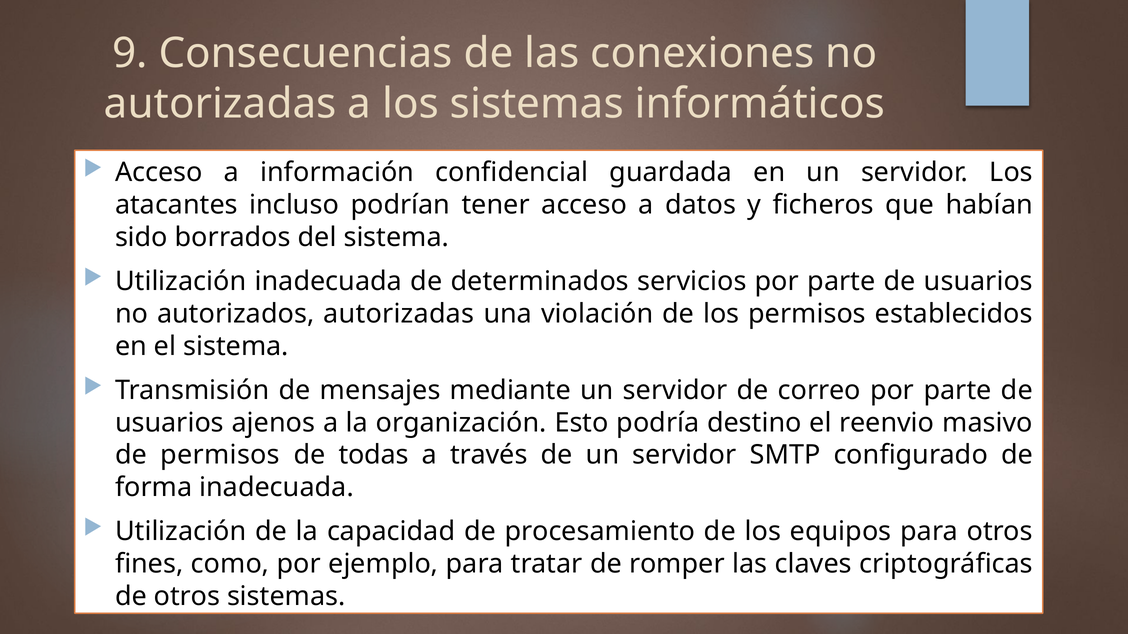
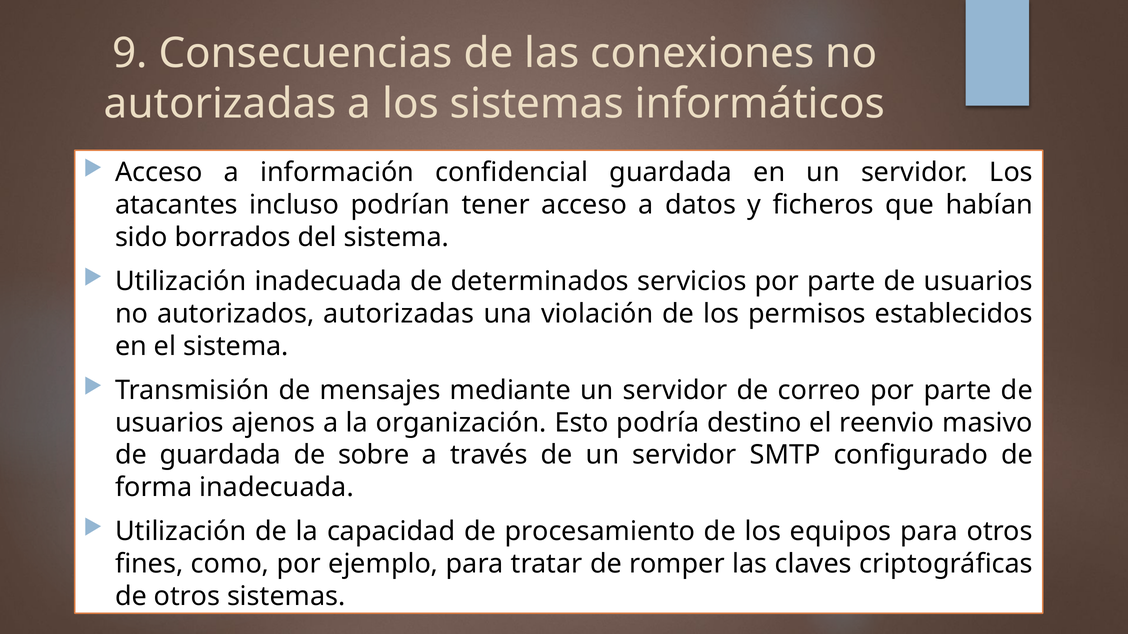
de permisos: permisos -> guardada
todas: todas -> sobre
